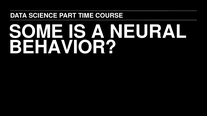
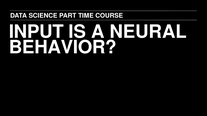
SOME: SOME -> INPUT
